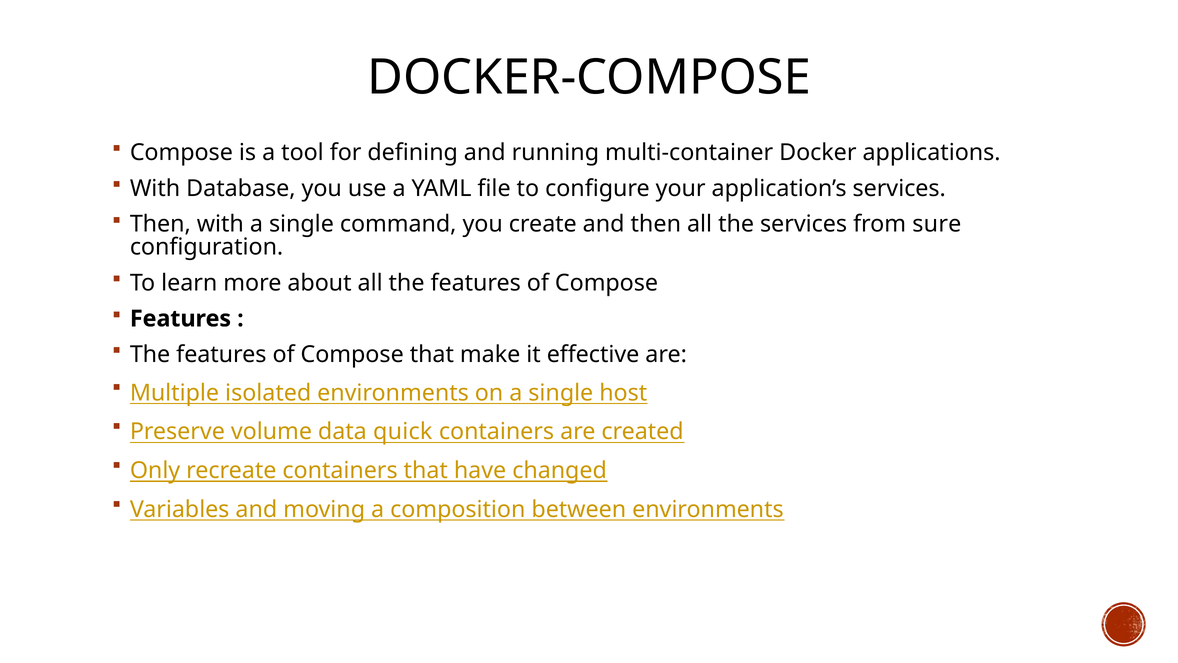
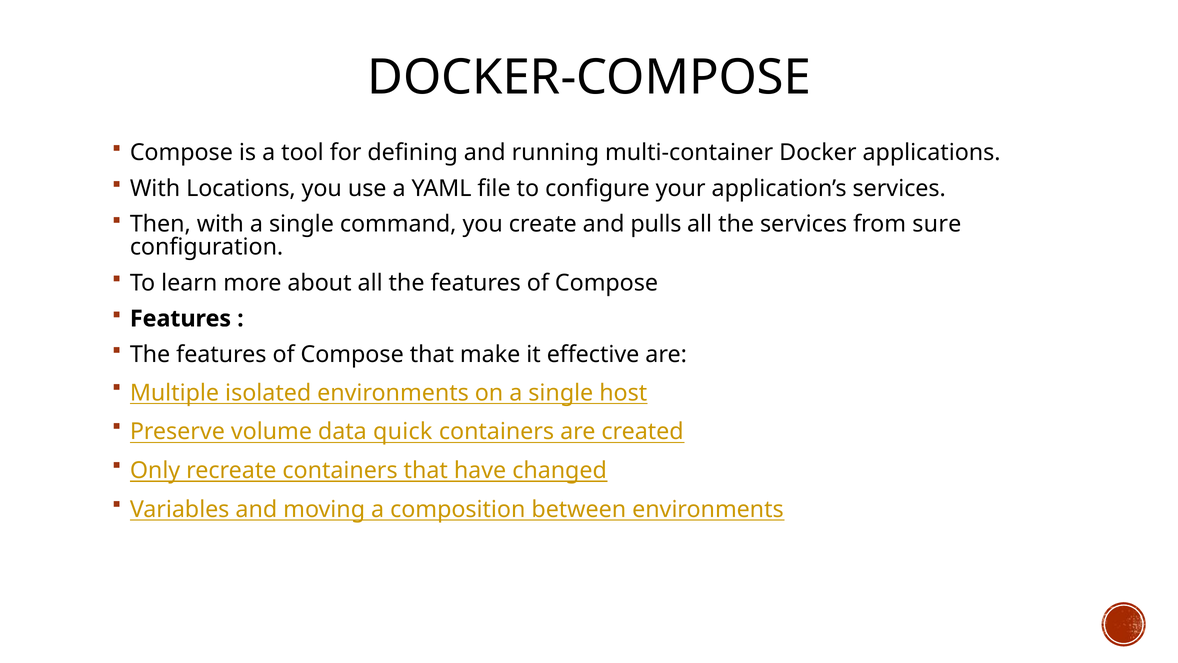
Database: Database -> Locations
and then: then -> pulls
